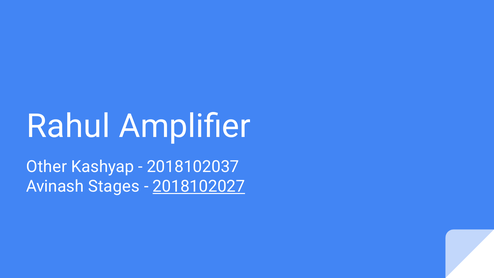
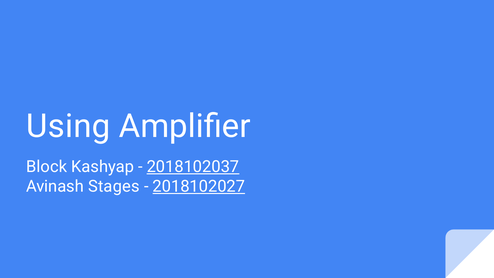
Rahul: Rahul -> Using
Other: Other -> Block
2018102037 underline: none -> present
